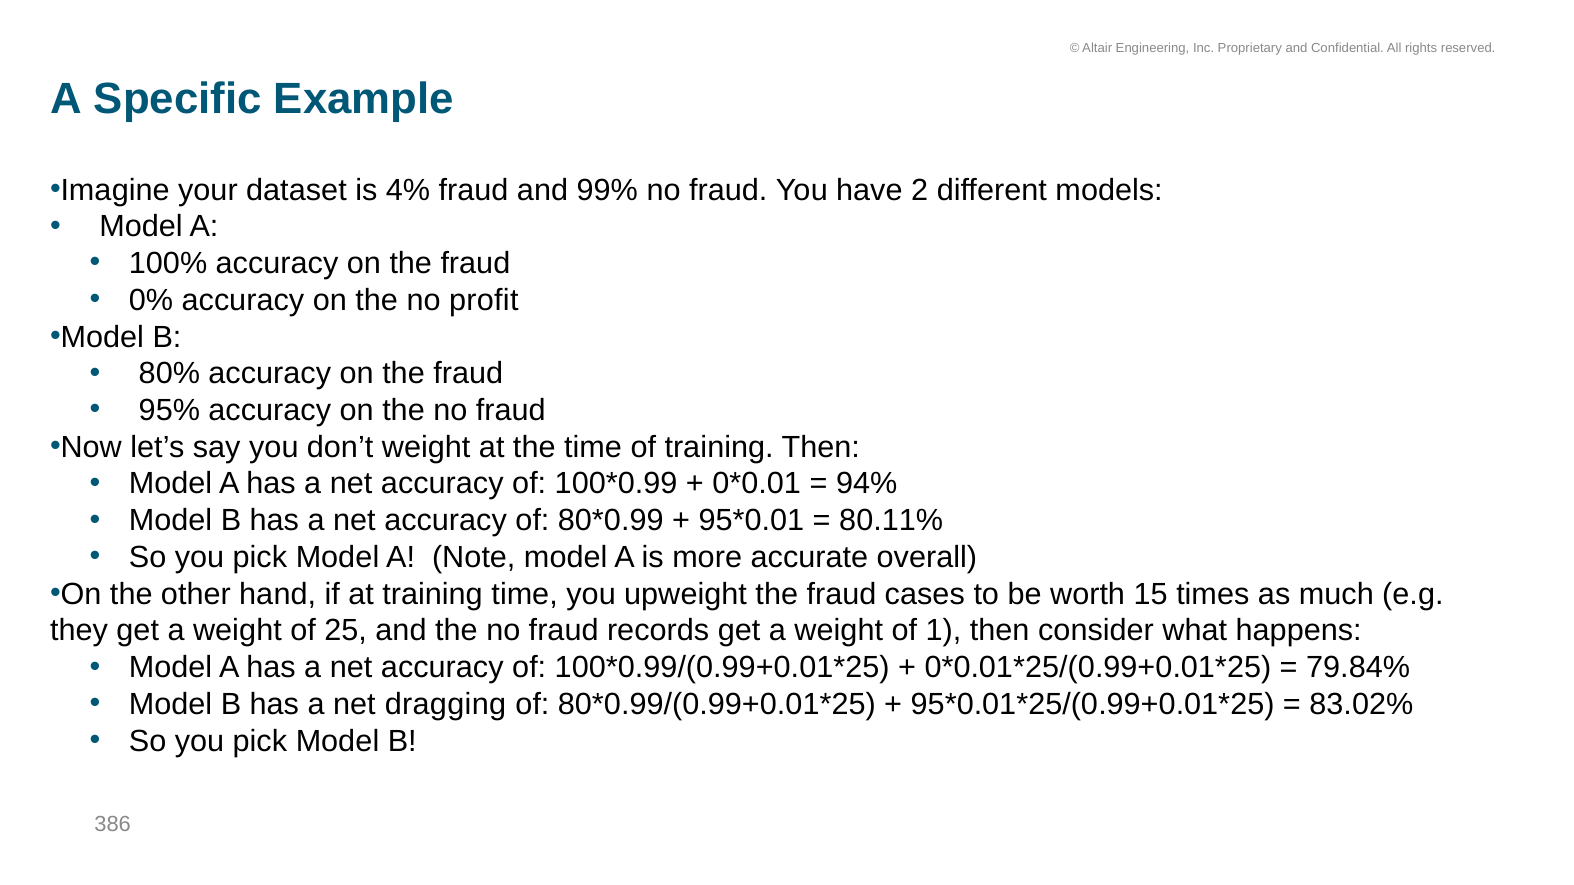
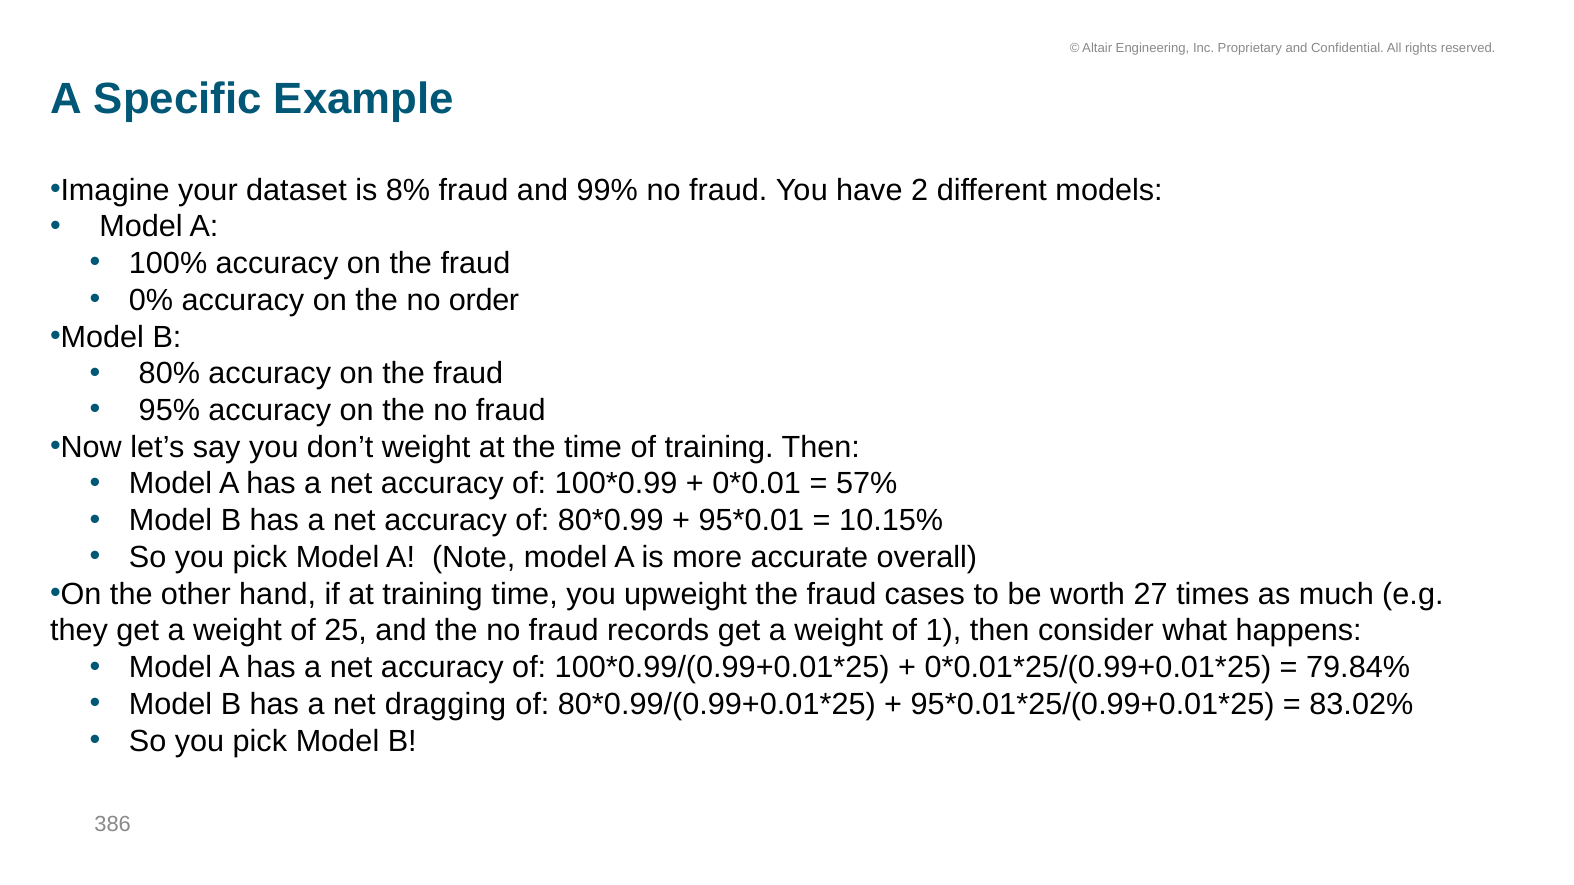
4%: 4% -> 8%
profit: profit -> order
94%: 94% -> 57%
80.11%: 80.11% -> 10.15%
15: 15 -> 27
